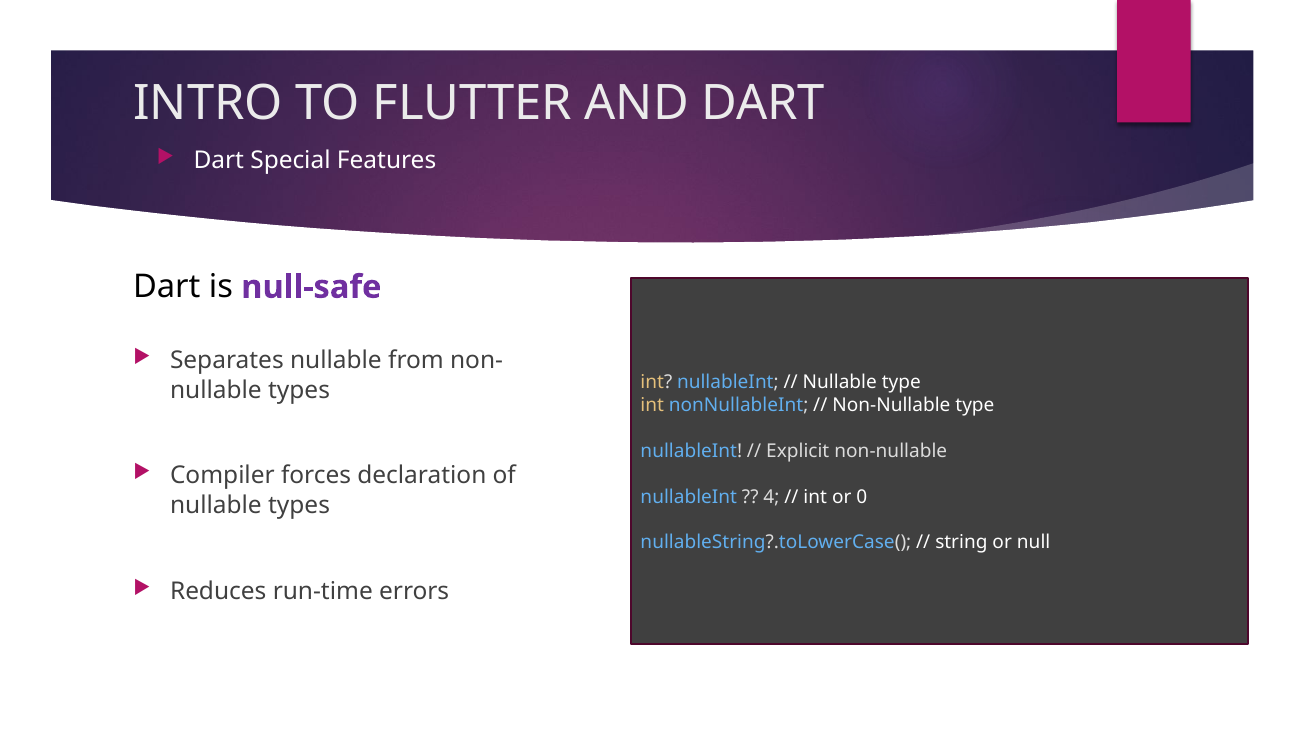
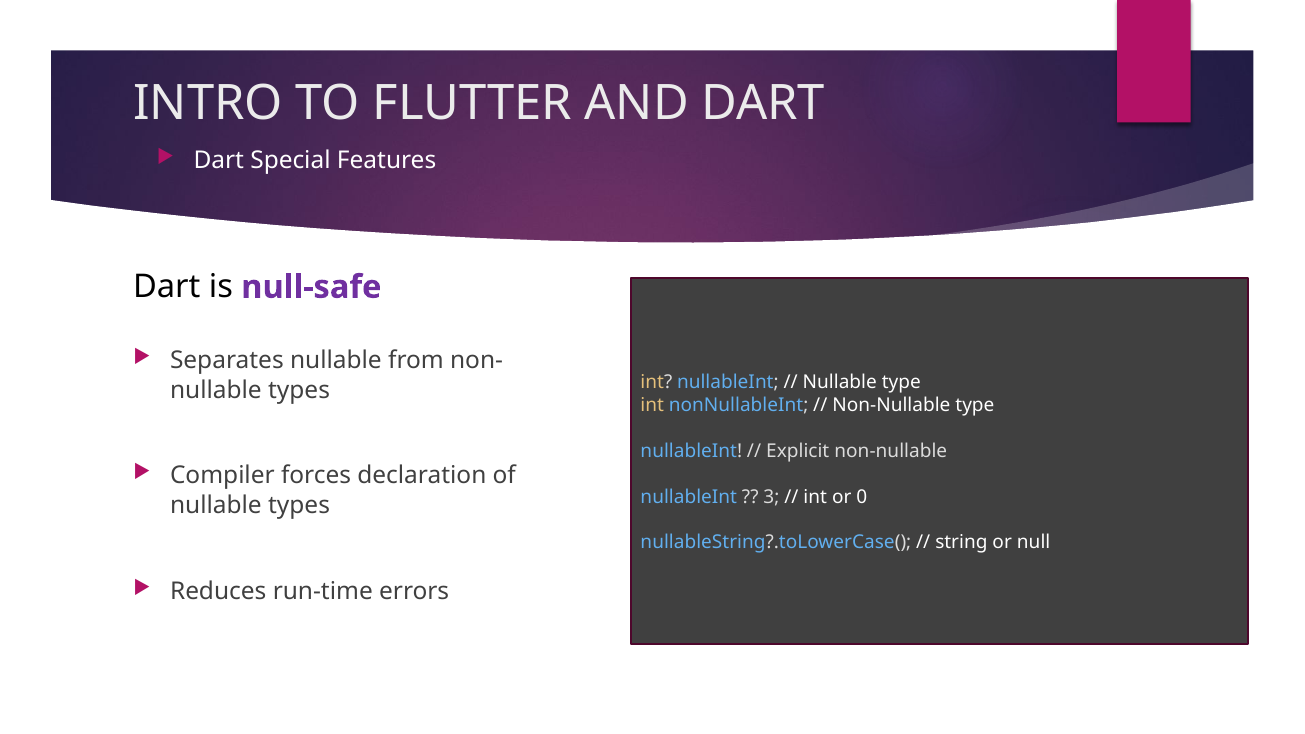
4: 4 -> 3
